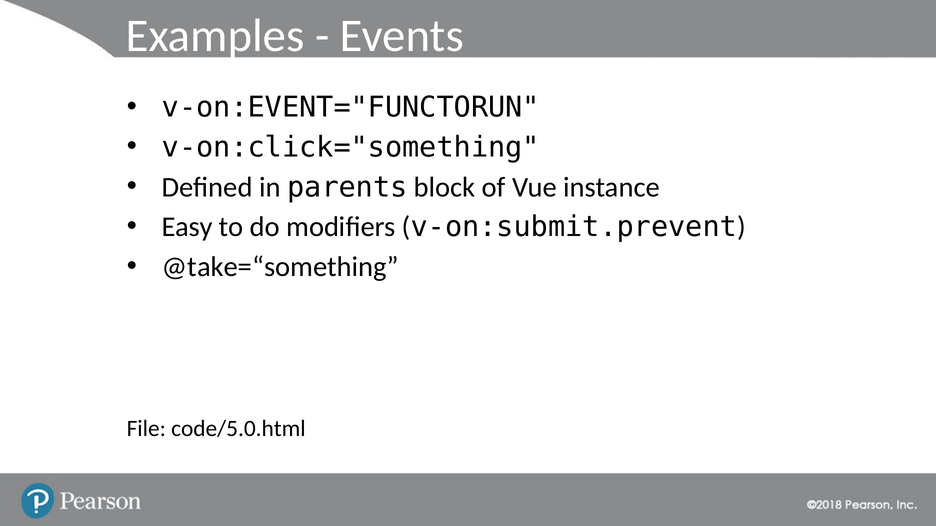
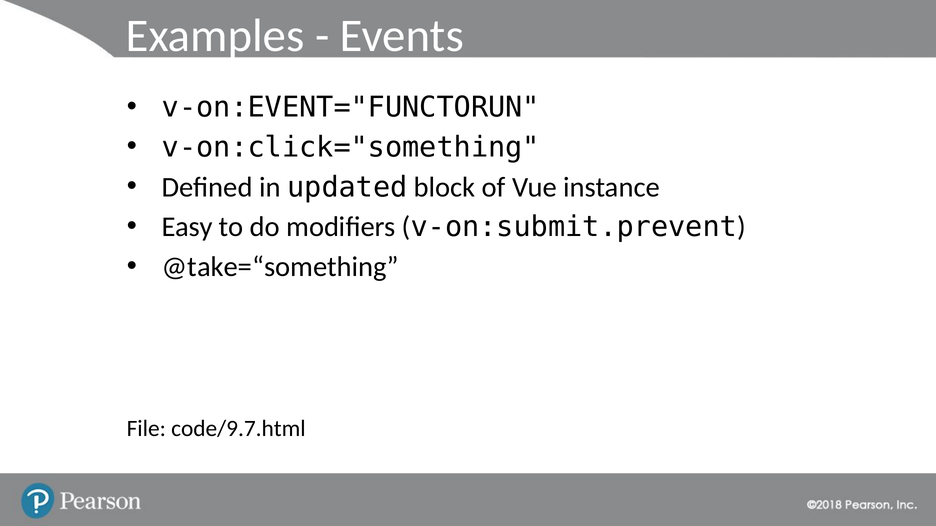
parents: parents -> updated
code/5.0.html: code/5.0.html -> code/9.7.html
